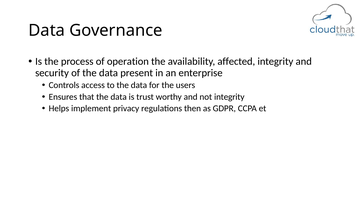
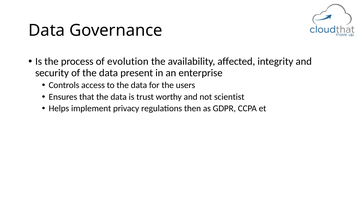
operation: operation -> evolution
not integrity: integrity -> scientist
